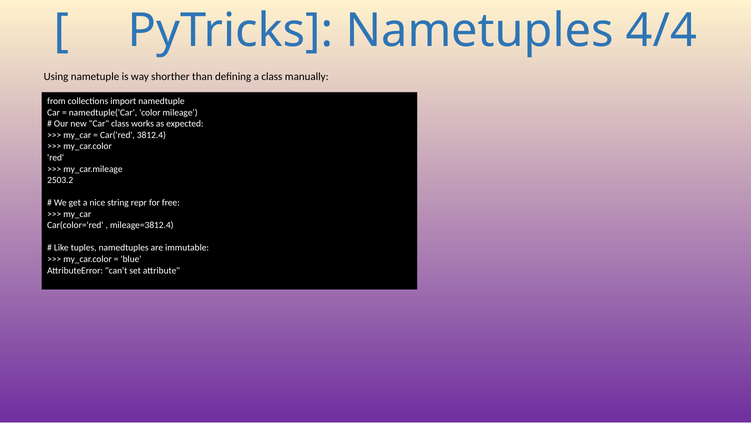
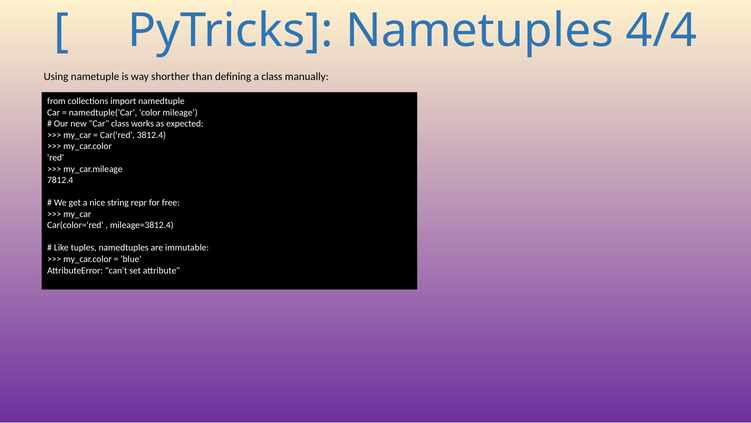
2503.2: 2503.2 -> 7812.4
